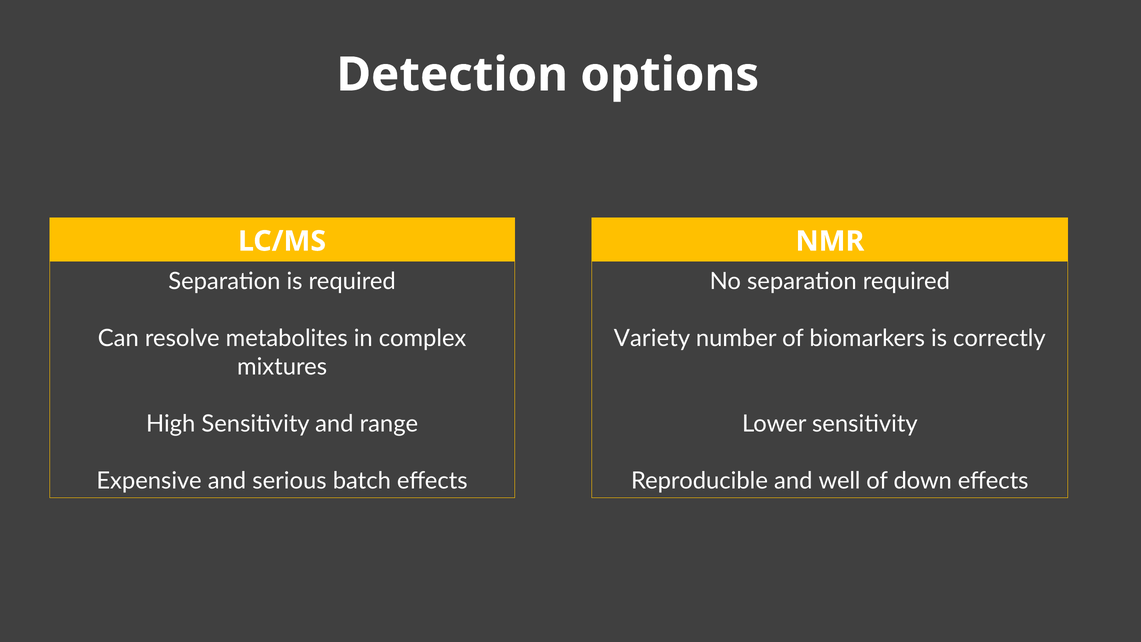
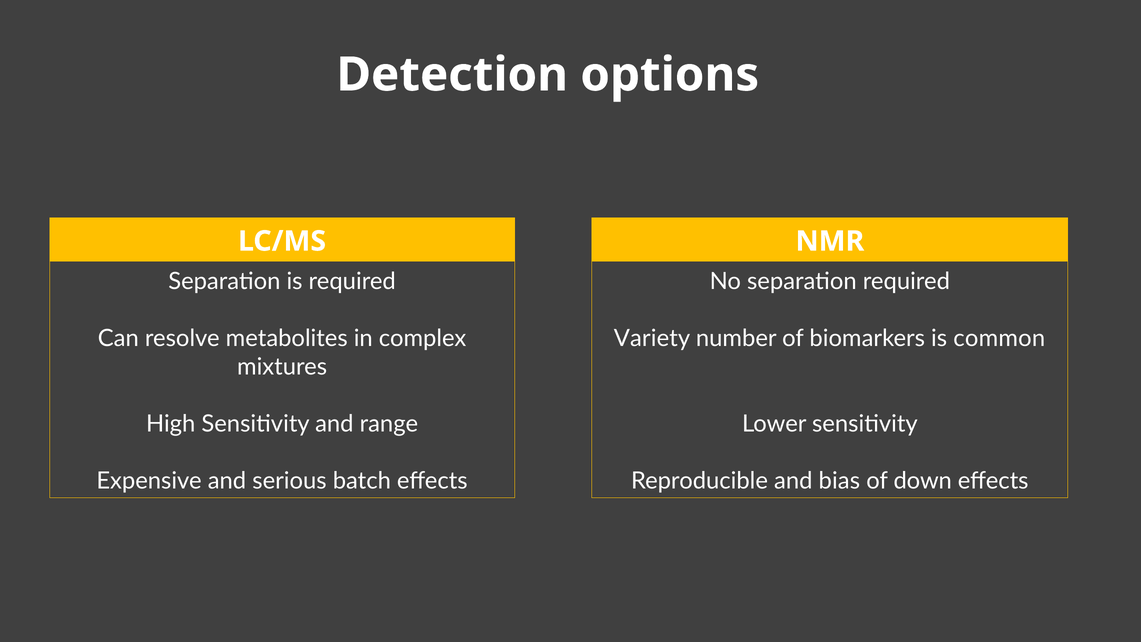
correctly: correctly -> common
well: well -> bias
